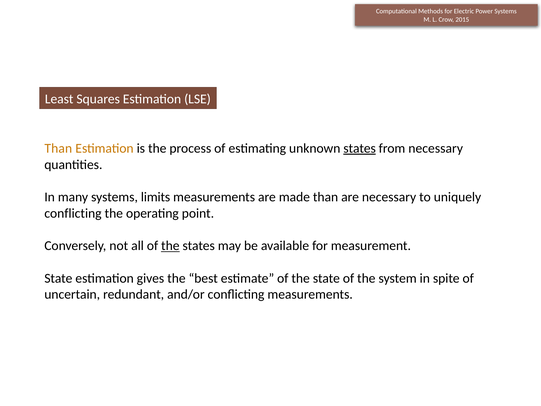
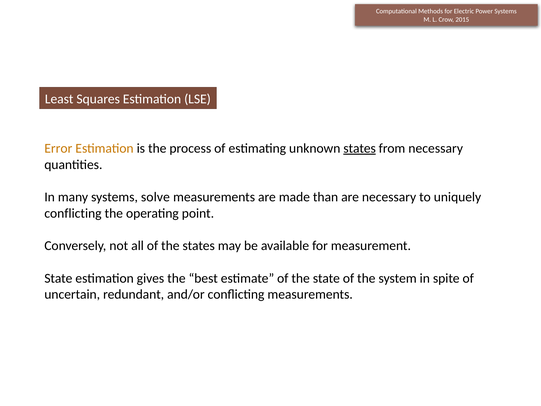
Than at (58, 148): Than -> Error
limits: limits -> solve
the at (170, 246) underline: present -> none
